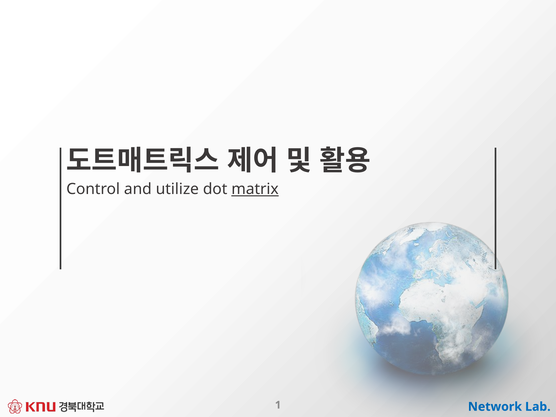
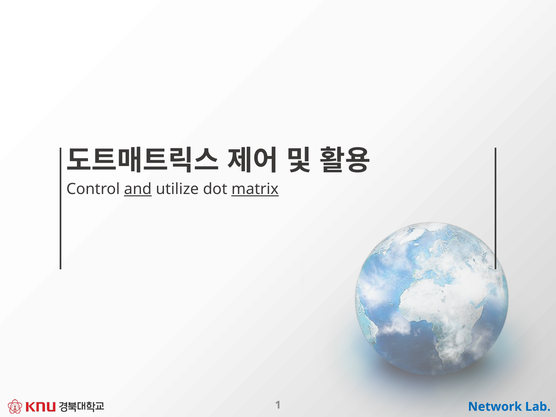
and underline: none -> present
